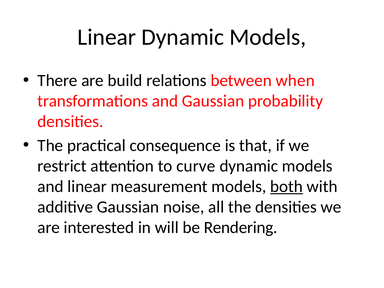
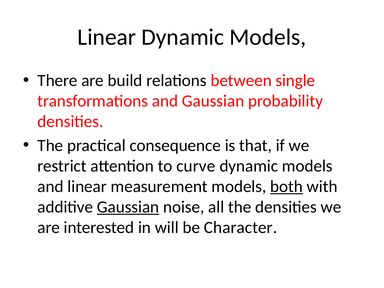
when: when -> single
Gaussian at (128, 207) underline: none -> present
Rendering: Rendering -> Character
